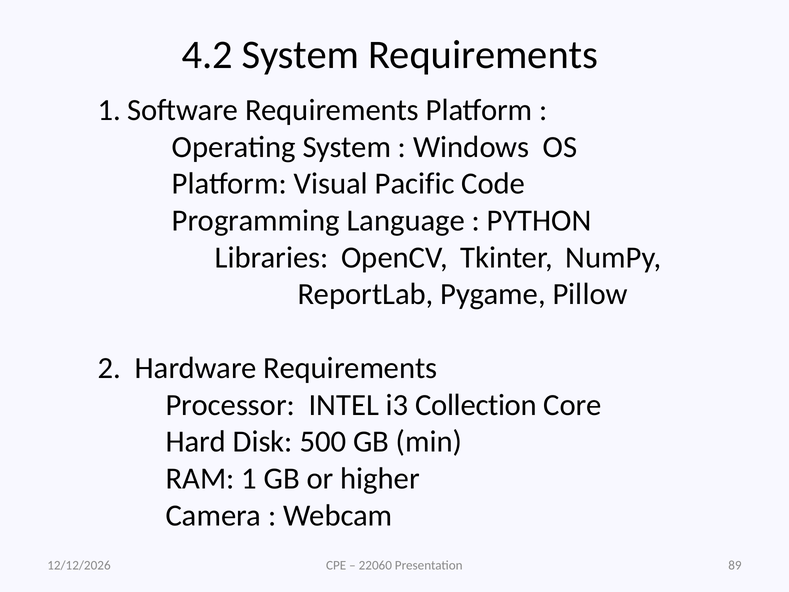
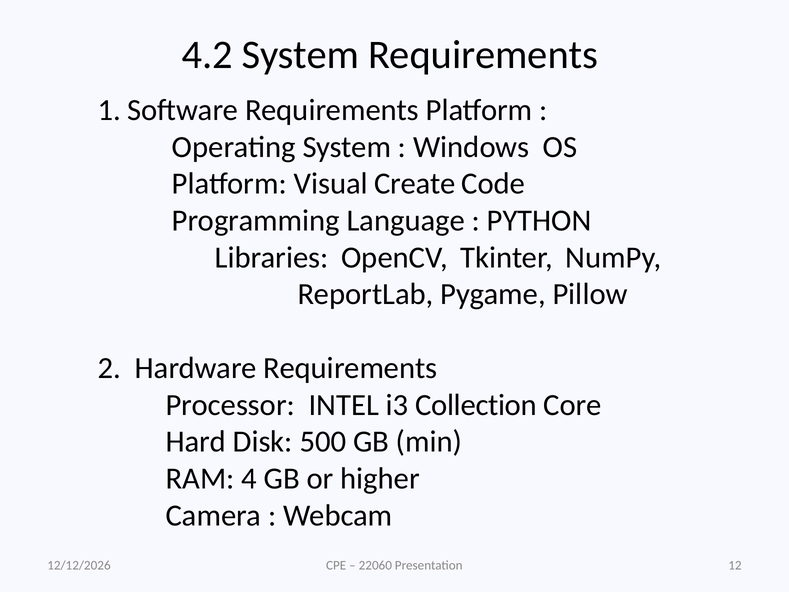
Pacific: Pacific -> Create
1: 1 -> 4
89: 89 -> 12
